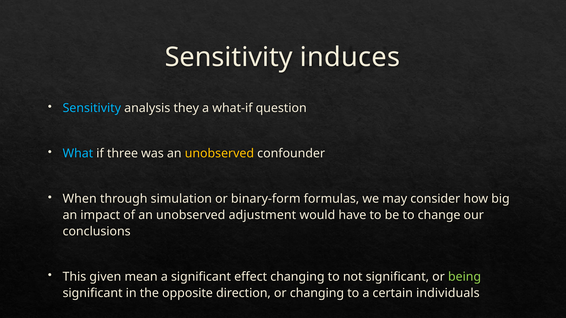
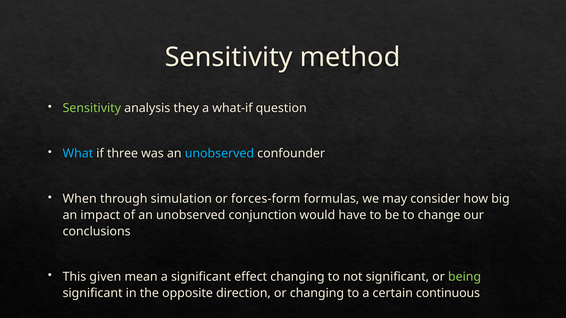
induces: induces -> method
Sensitivity at (92, 108) colour: light blue -> light green
unobserved at (219, 154) colour: yellow -> light blue
binary-form: binary-form -> forces-form
adjustment: adjustment -> conjunction
individuals: individuals -> continuous
